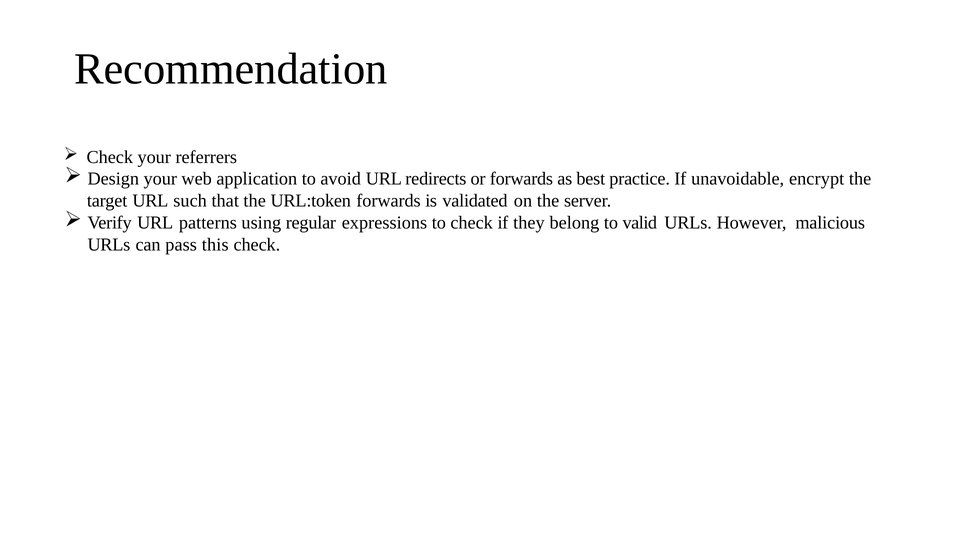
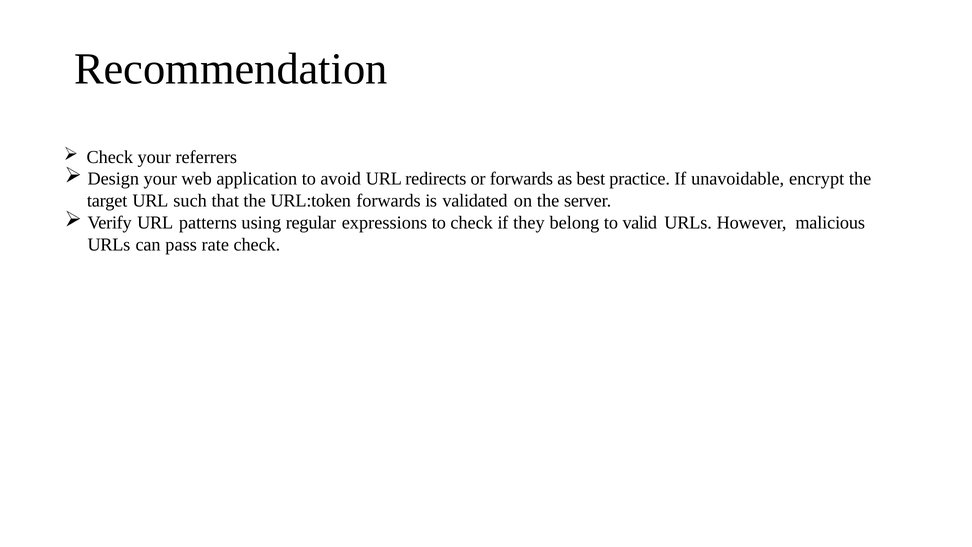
this: this -> rate
